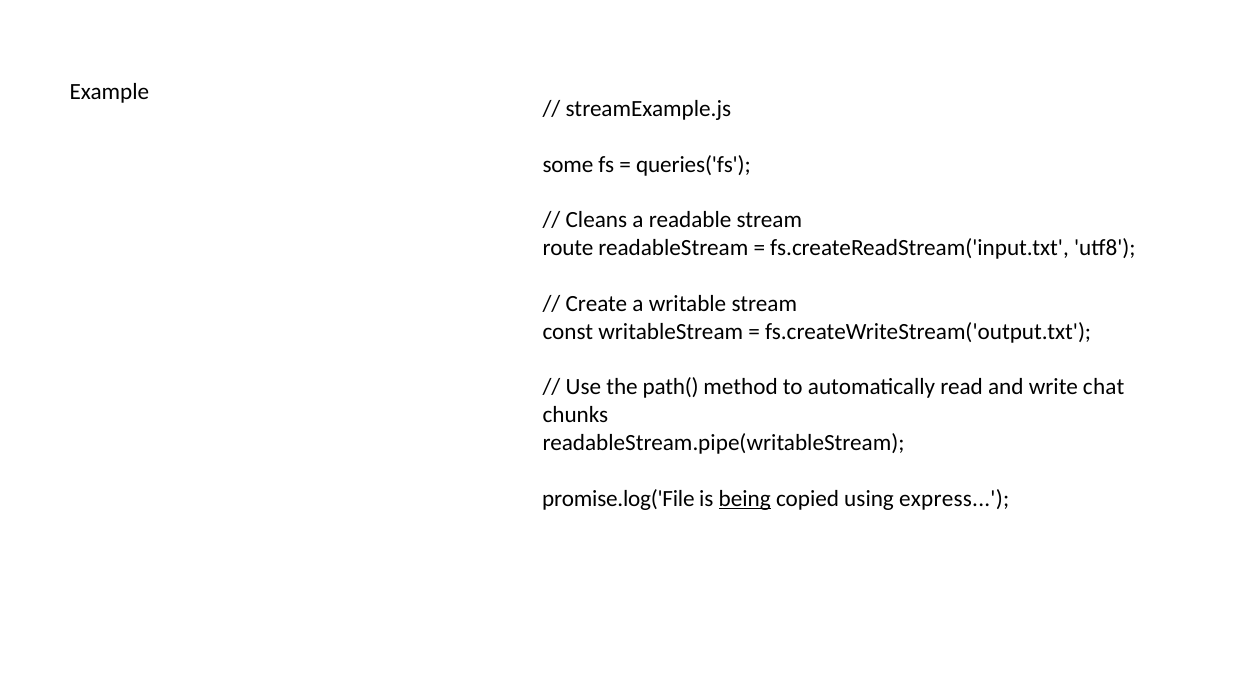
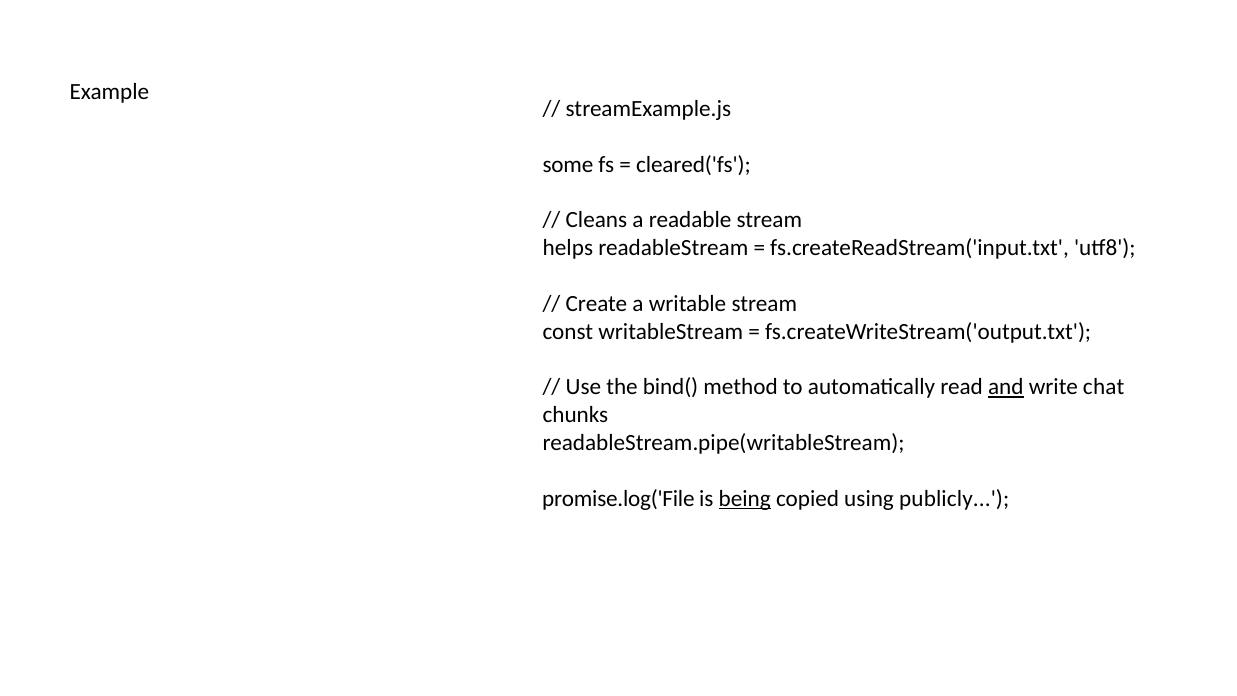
queries('fs: queries('fs -> cleared('fs
route: route -> helps
path(: path( -> bind(
and underline: none -> present
express: express -> publicly
